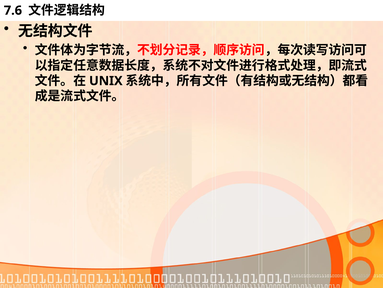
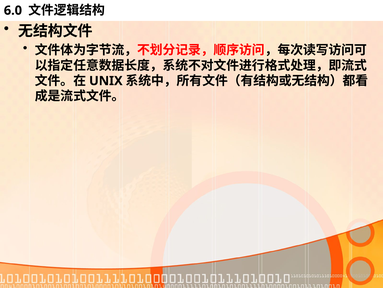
7.6: 7.6 -> 6.0
